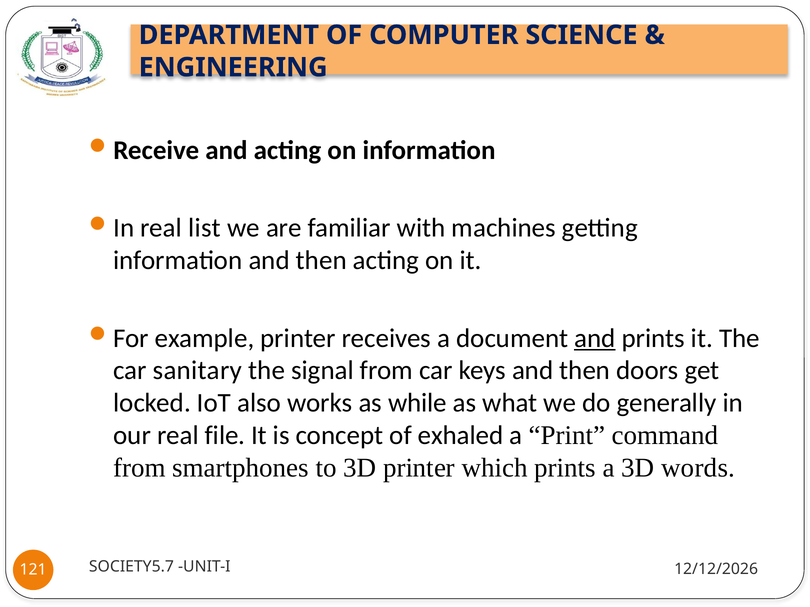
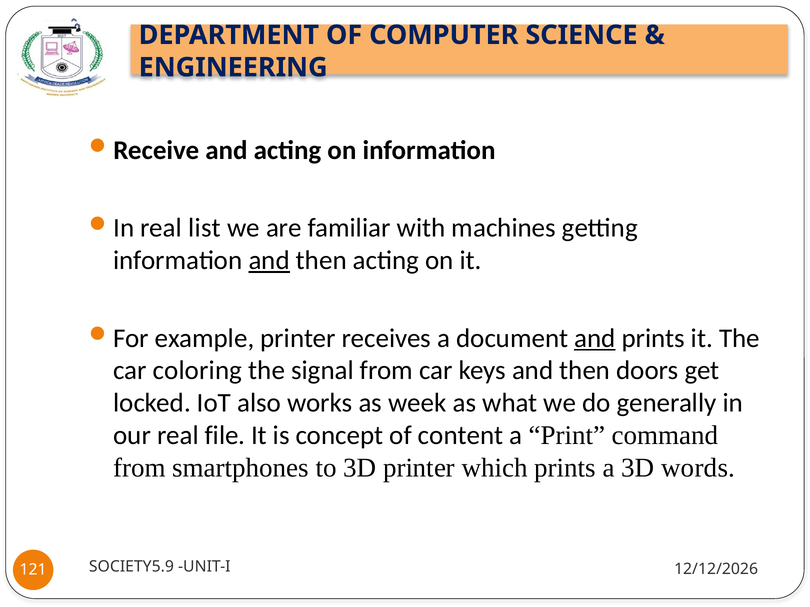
and at (269, 261) underline: none -> present
sanitary: sanitary -> coloring
while: while -> week
exhaled: exhaled -> content
SOCIETY5.7: SOCIETY5.7 -> SOCIETY5.9
